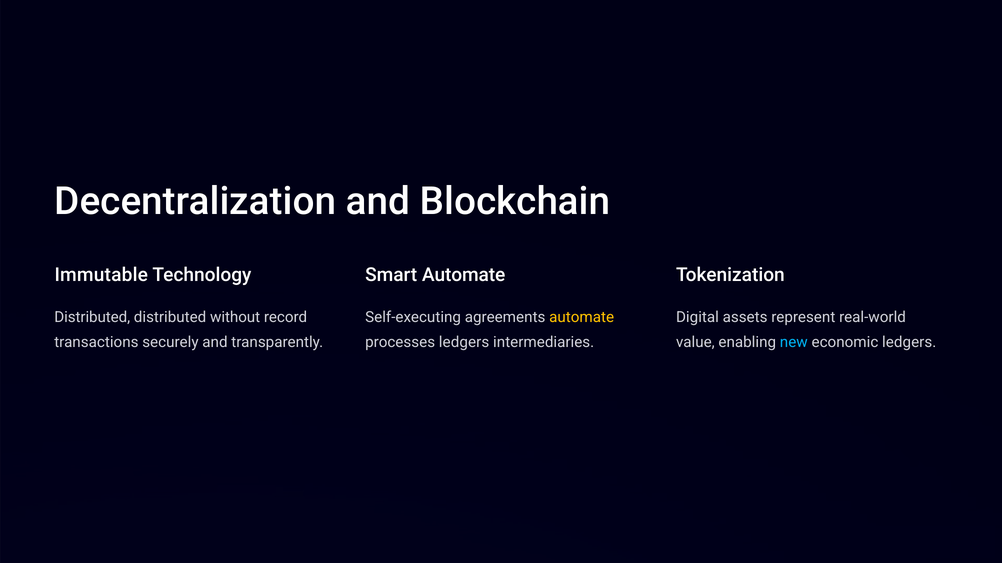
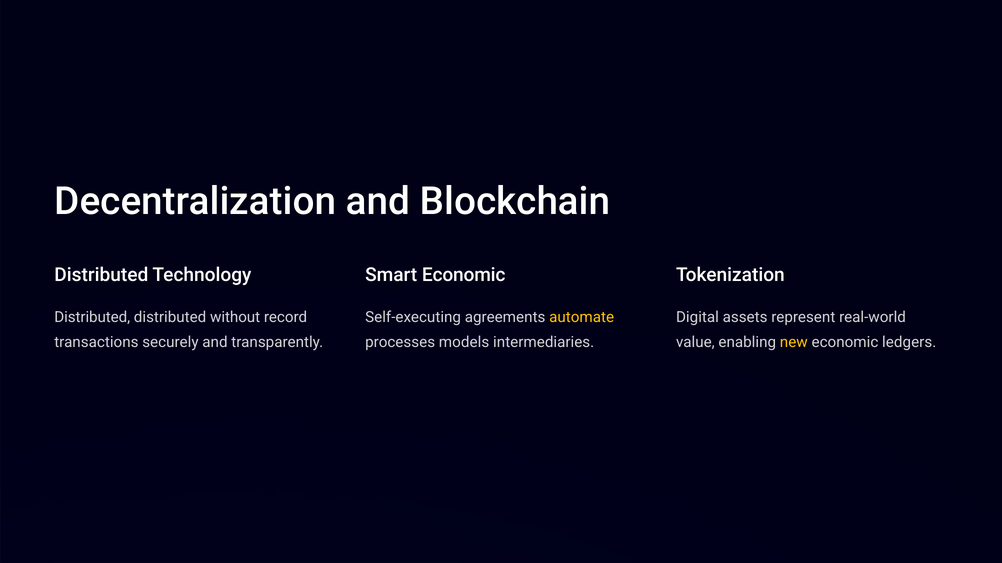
Immutable at (101, 275): Immutable -> Distributed
Smart Automate: Automate -> Economic
processes ledgers: ledgers -> models
new colour: light blue -> yellow
